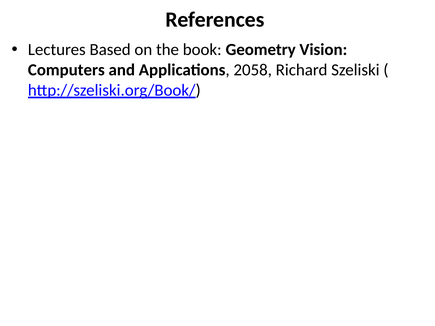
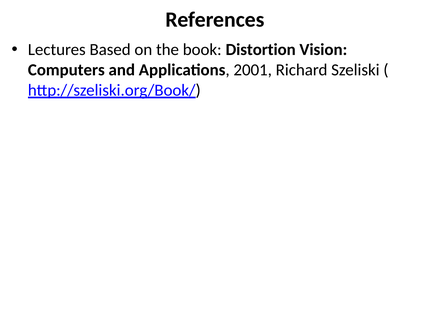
Geometry: Geometry -> Distortion
2058: 2058 -> 2001
